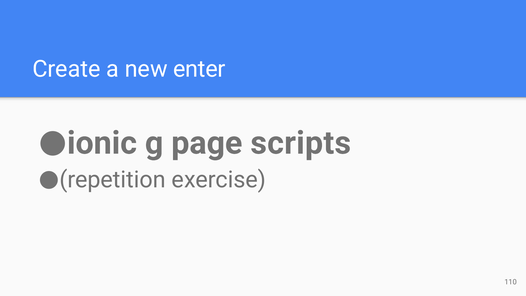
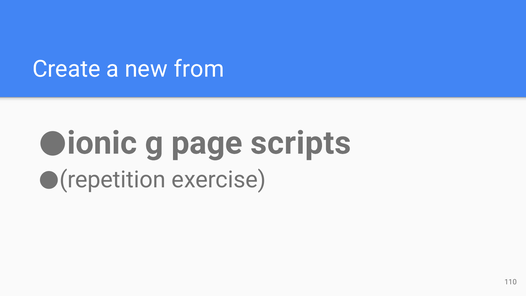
enter: enter -> from
